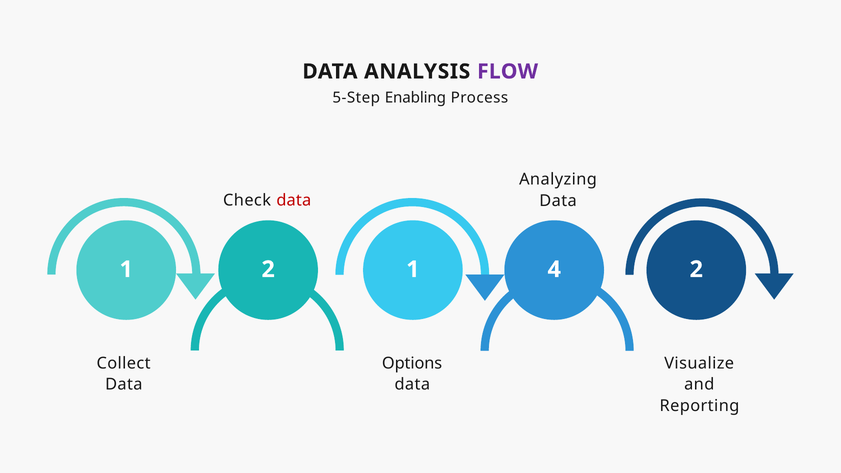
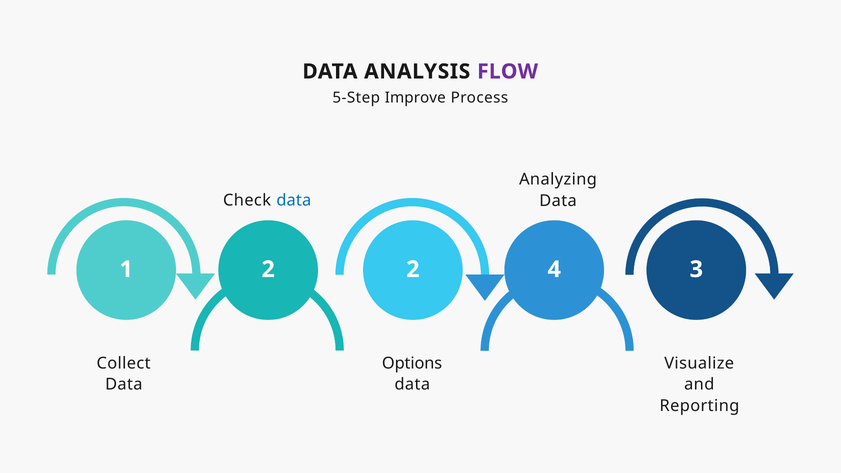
Enabling: Enabling -> Improve
data at (294, 201) colour: red -> blue
2 1: 1 -> 2
4 2: 2 -> 3
